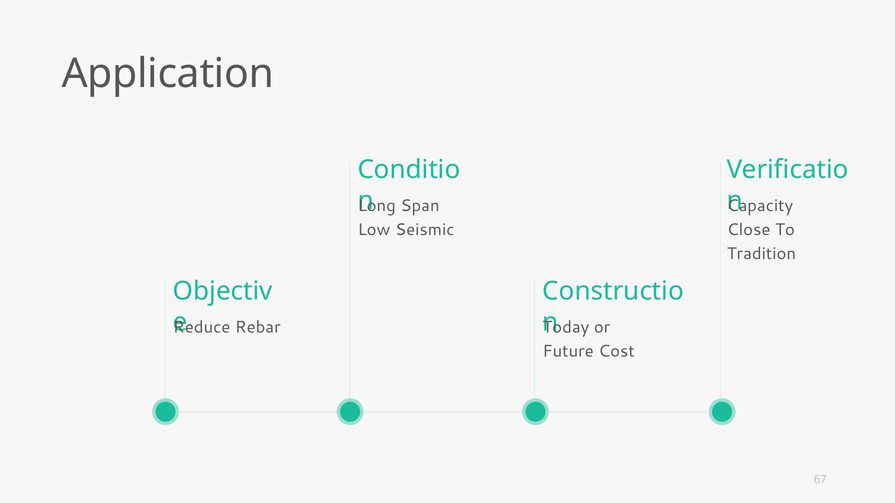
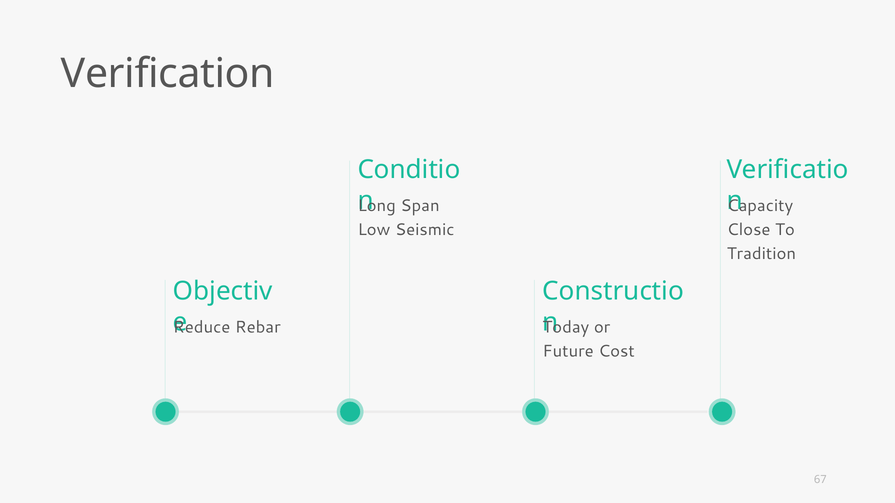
Application: Application -> Verification
